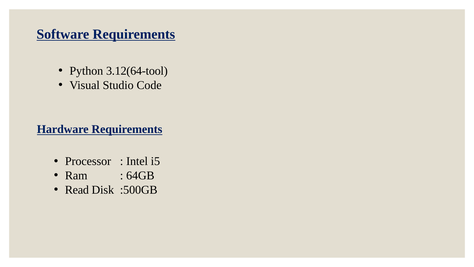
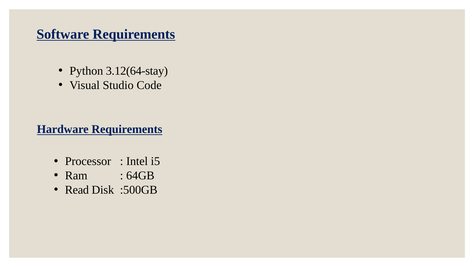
3.12(64-tool: 3.12(64-tool -> 3.12(64-stay
